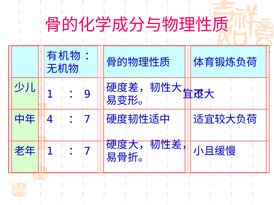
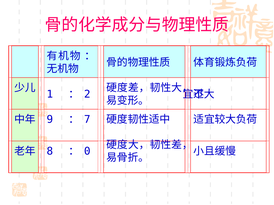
9: 9 -> 2
4: 4 -> 9
1 at (50, 152): 1 -> 8
7 at (87, 152): 7 -> 0
